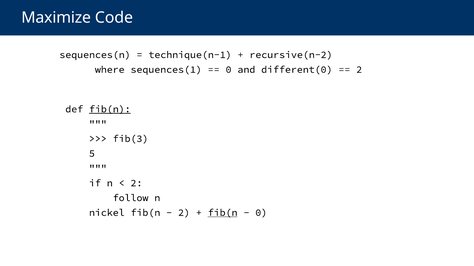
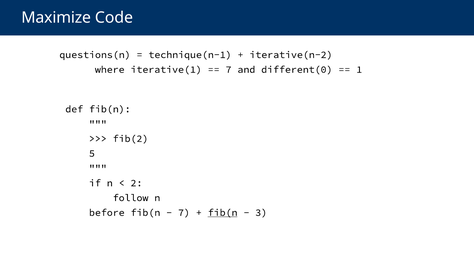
sequences(n: sequences(n -> questions(n
recursive(n-2: recursive(n-2 -> iterative(n-2
sequences(1: sequences(1 -> iterative(1
0 at (229, 70): 0 -> 7
2 at (359, 70): 2 -> 1
fib(n at (110, 109) underline: present -> none
fib(3: fib(3 -> fib(2
nickel: nickel -> before
2 at (184, 213): 2 -> 7
0 at (261, 213): 0 -> 3
